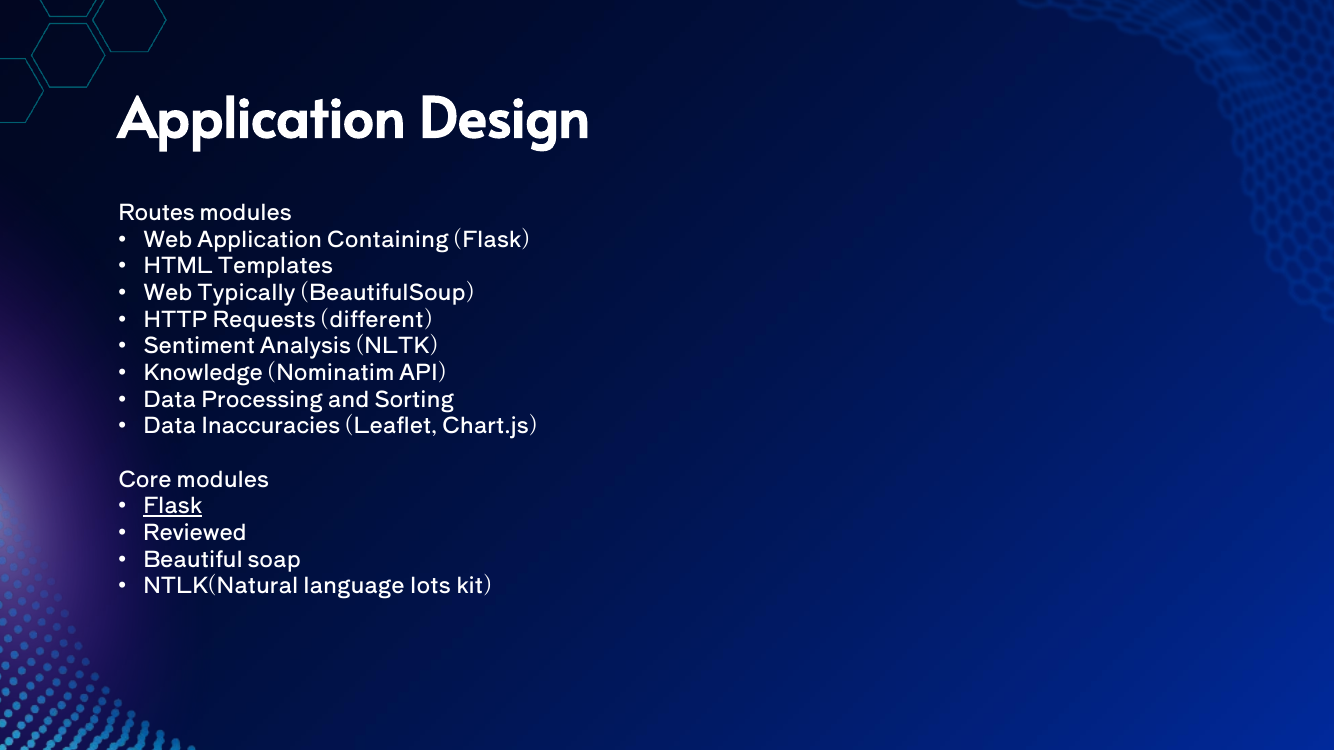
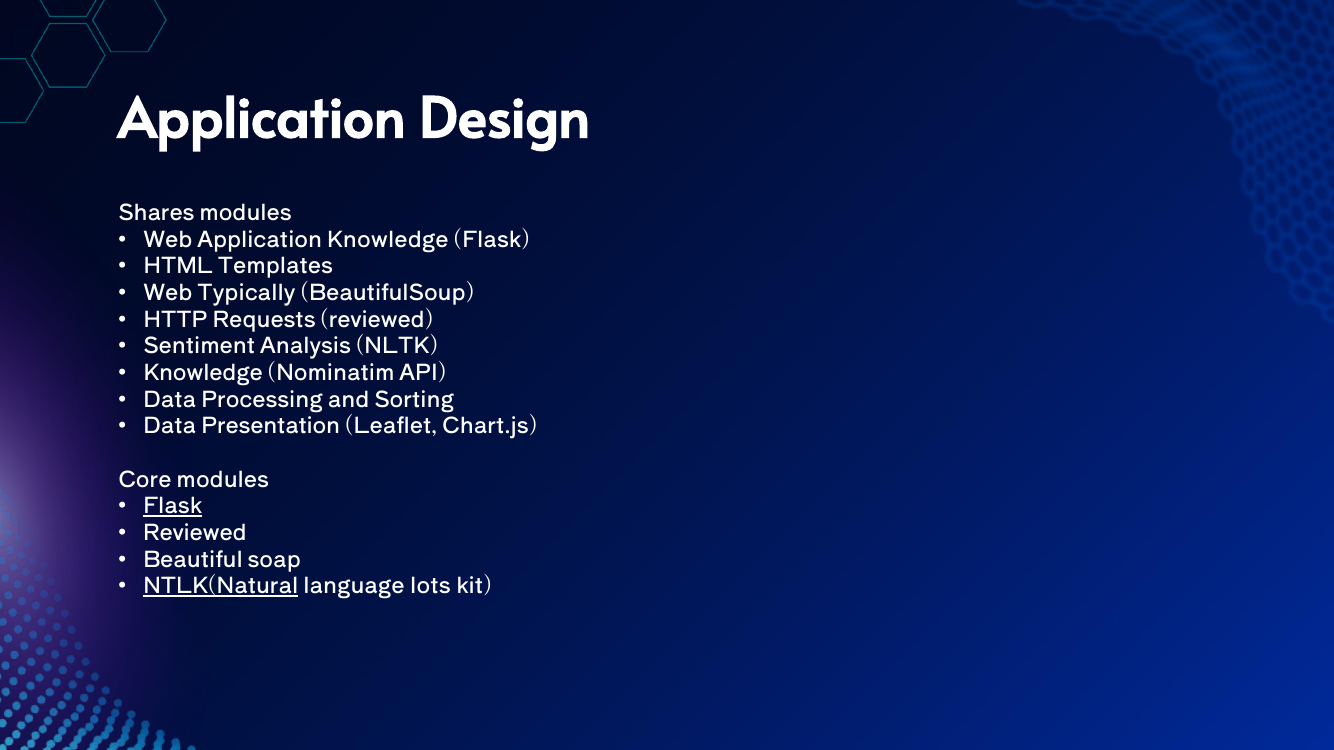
Routes: Routes -> Shares
Application Containing: Containing -> Knowledge
Requests different: different -> reviewed
Inaccuracies: Inaccuracies -> Presentation
NTLK(Natural underline: none -> present
